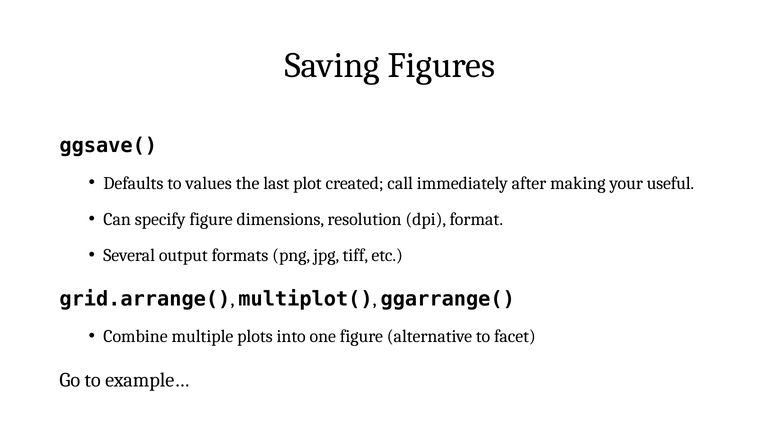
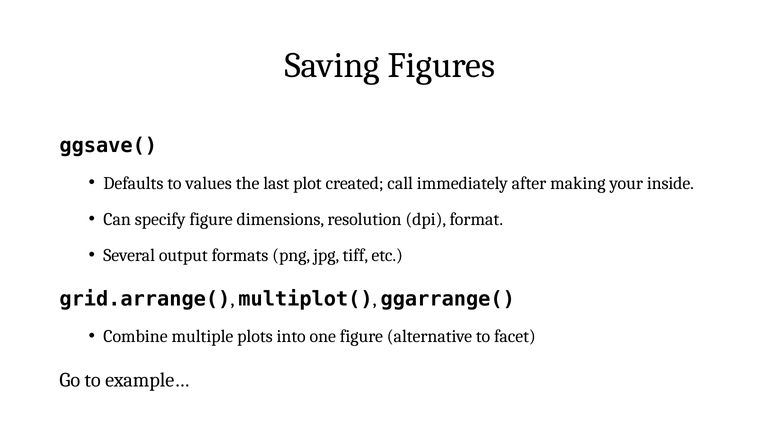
useful: useful -> inside
